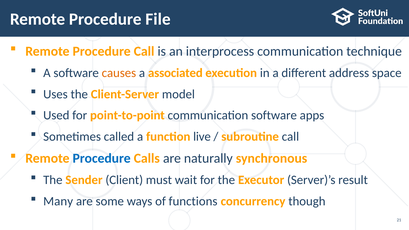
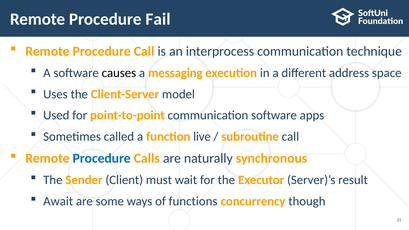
File: File -> Fail
causes colour: orange -> black
associated: associated -> messaging
Many: Many -> Await
